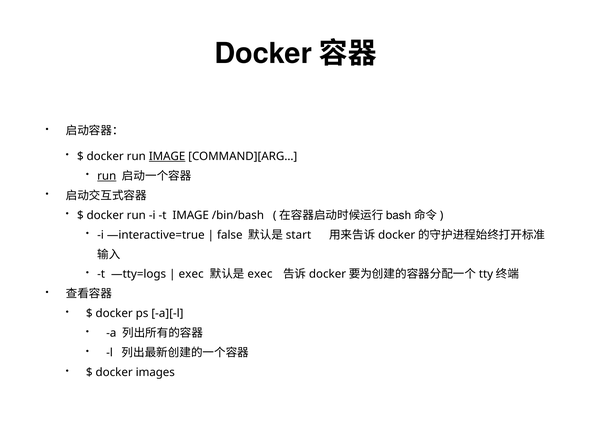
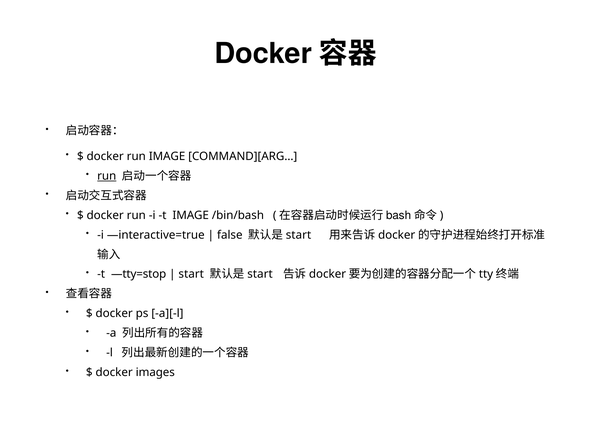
IMAGE at (167, 156) underline: present -> none
—tty=logs: —tty=logs -> —tty=stop
exec at (191, 274): exec -> start
exec at (260, 274): exec -> start
